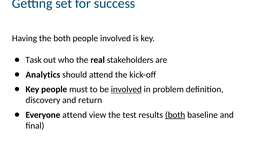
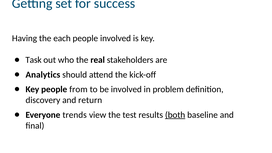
the both: both -> each
must: must -> from
involved at (126, 89) underline: present -> none
Everyone attend: attend -> trends
